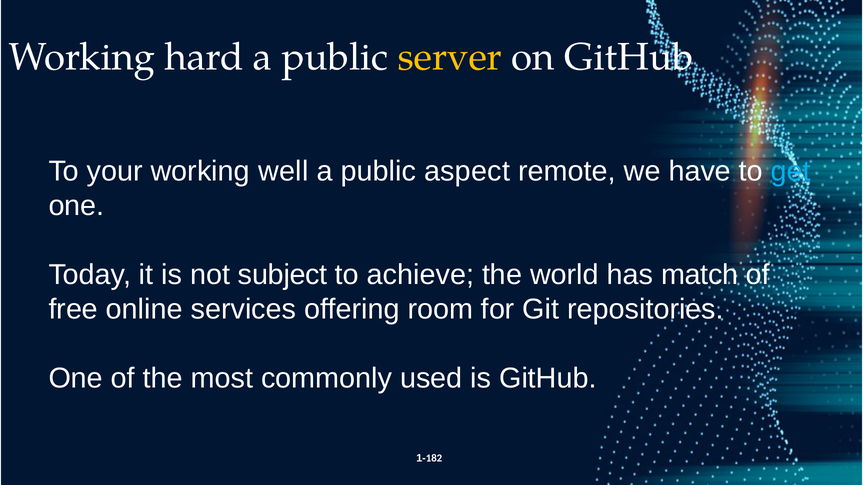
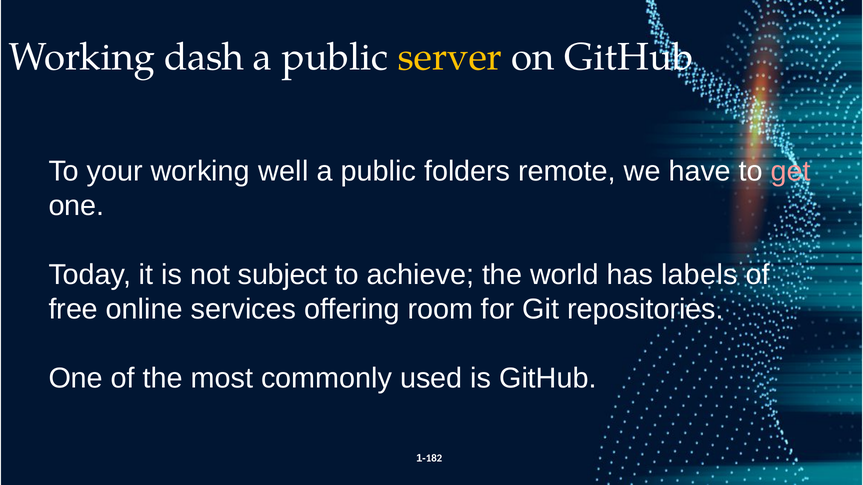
hard: hard -> dash
aspect: aspect -> folders
get colour: light blue -> pink
match: match -> labels
